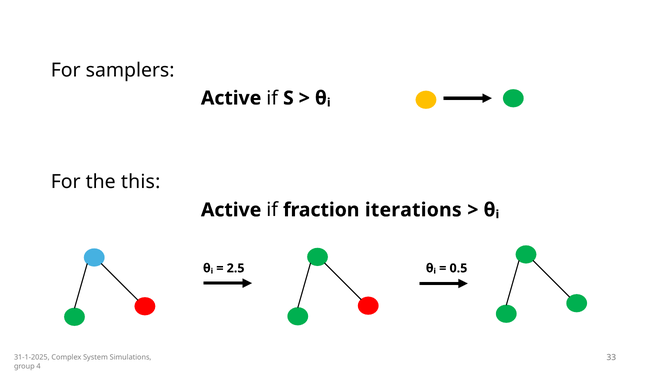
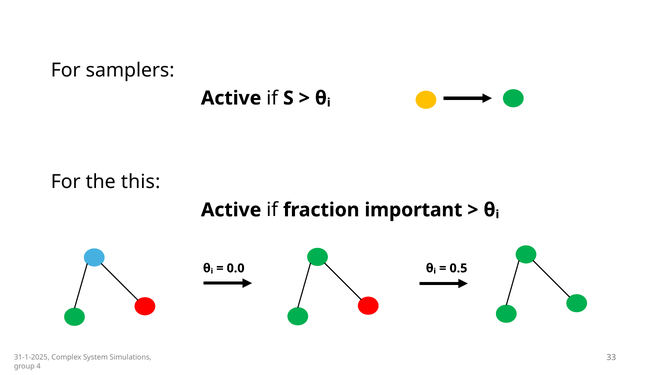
iterations: iterations -> important
2.5: 2.5 -> 0.0
